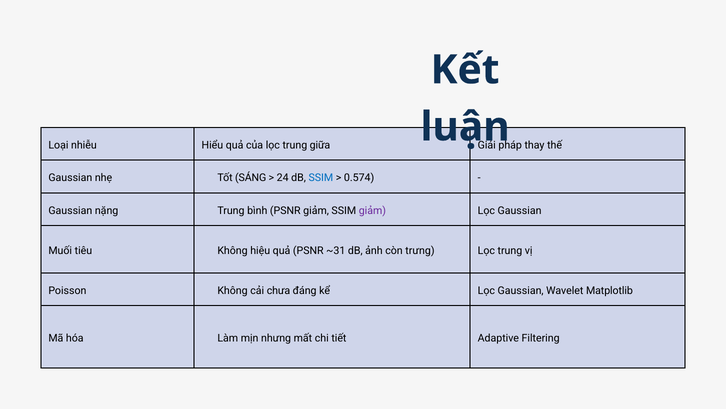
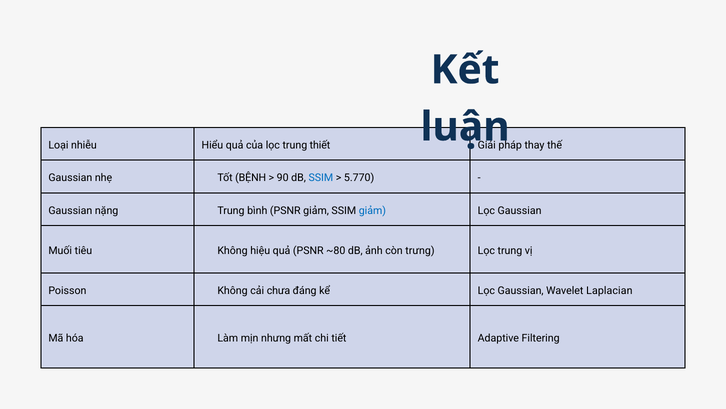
giữa: giữa -> thiết
SÁNG: SÁNG -> BỆNH
24: 24 -> 90
0.574: 0.574 -> 5.770
giảm at (372, 210) colour: purple -> blue
~31: ~31 -> ~80
Matplotlib: Matplotlib -> Laplacian
